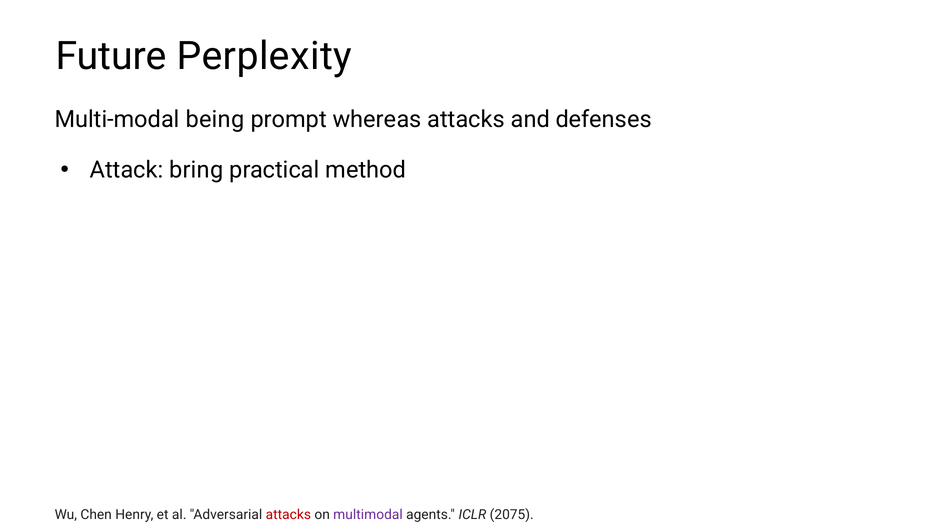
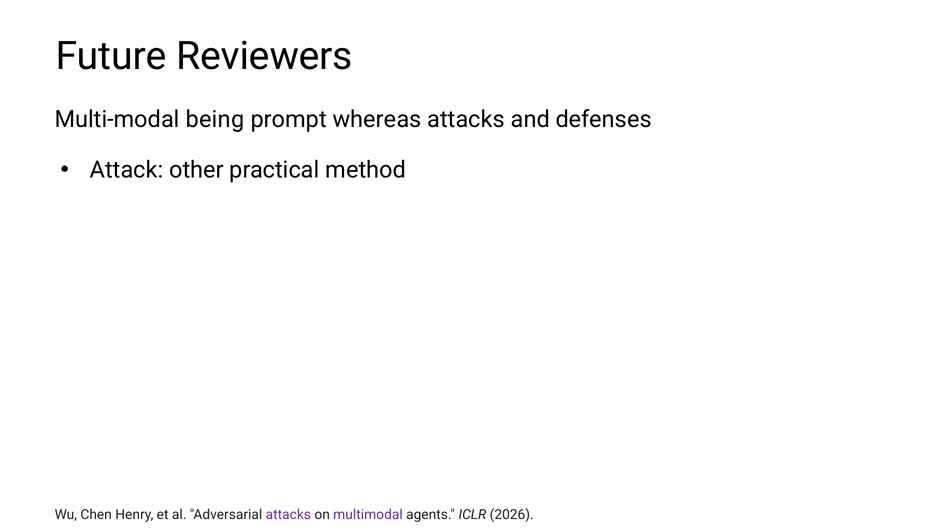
Perplexity: Perplexity -> Reviewers
bring: bring -> other
attacks at (288, 515) colour: red -> purple
2075: 2075 -> 2026
